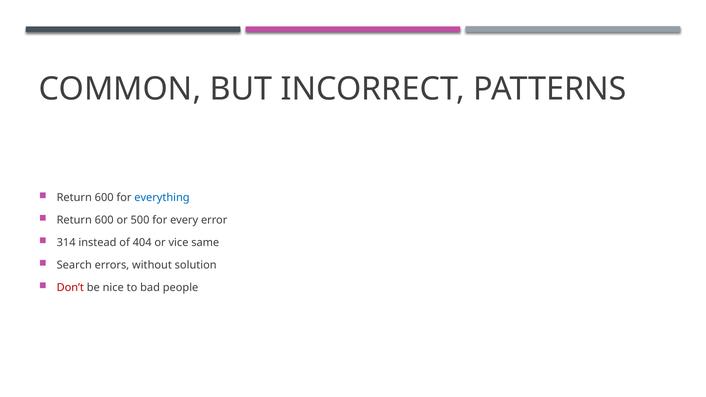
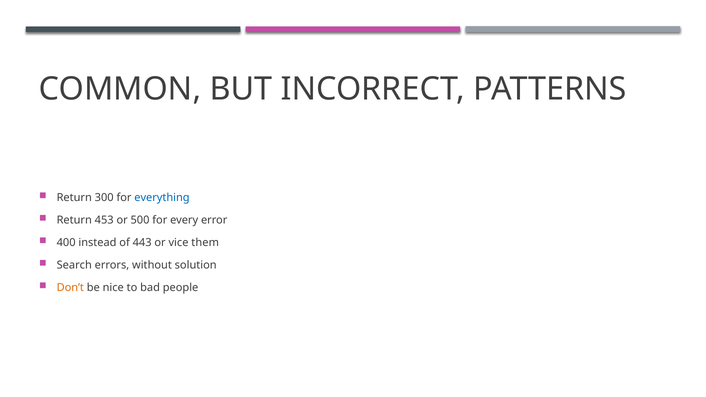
600 at (104, 198): 600 -> 300
600 at (104, 220): 600 -> 453
314: 314 -> 400
404: 404 -> 443
same: same -> them
Don’t colour: red -> orange
